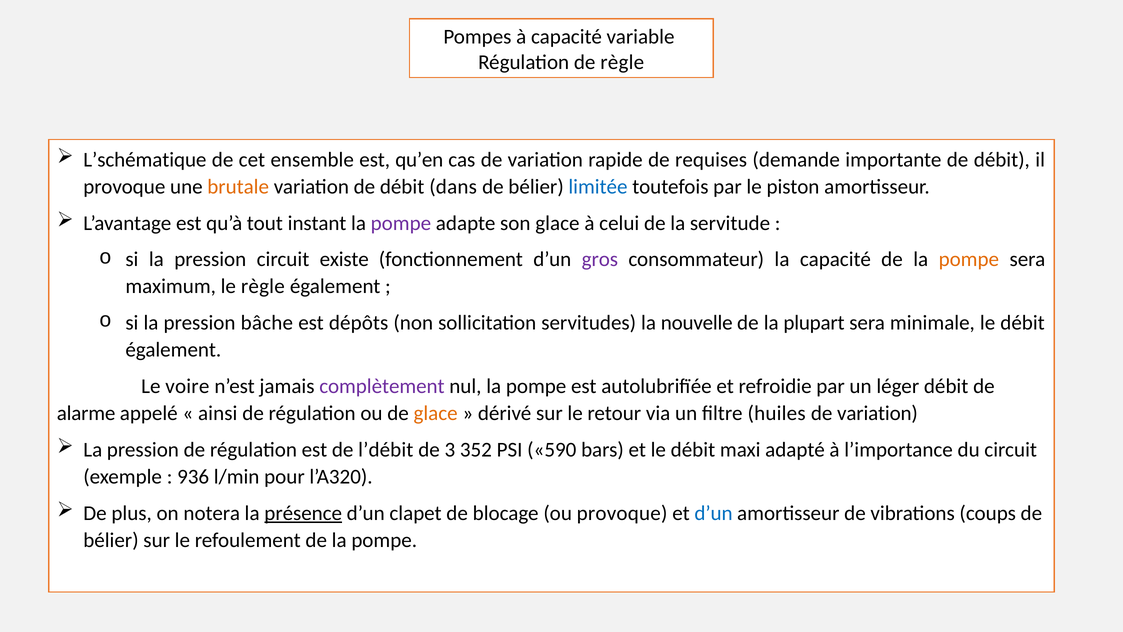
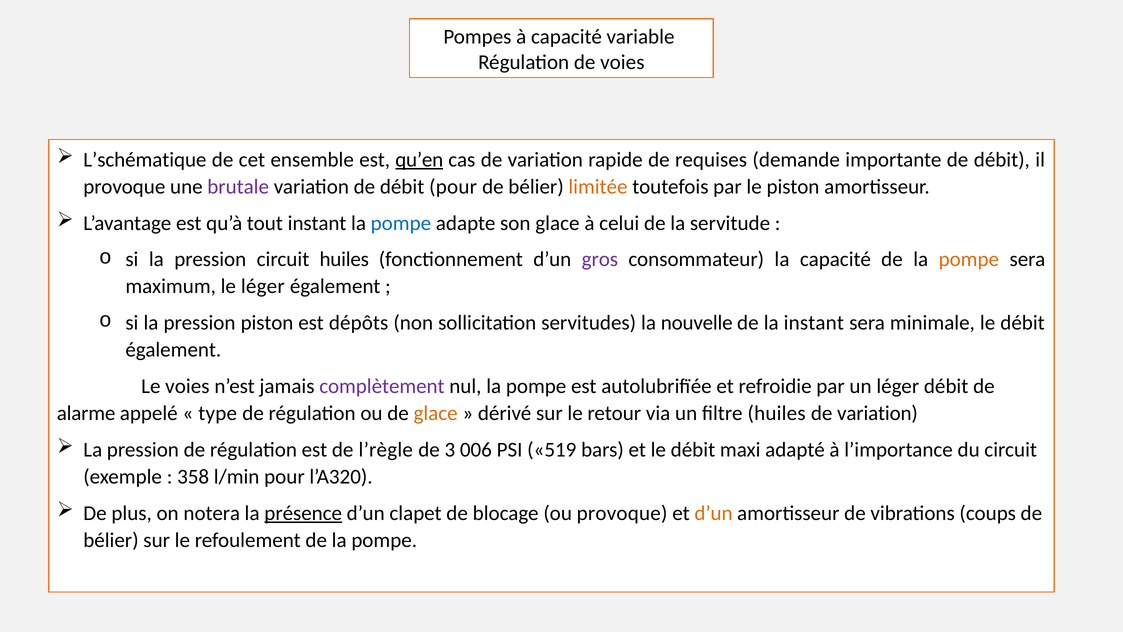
de règle: règle -> voies
qu’en underline: none -> present
brutale colour: orange -> purple
débit dans: dans -> pour
limitée colour: blue -> orange
pompe at (401, 223) colour: purple -> blue
circuit existe: existe -> huiles
le règle: règle -> léger
pression bâche: bâche -> piston
la plupart: plupart -> instant
Le voire: voire -> voies
ainsi: ainsi -> type
l’débit: l’débit -> l’règle
352: 352 -> 006
590: 590 -> 519
936: 936 -> 358
d’un at (714, 513) colour: blue -> orange
